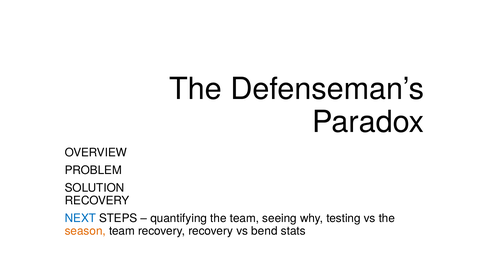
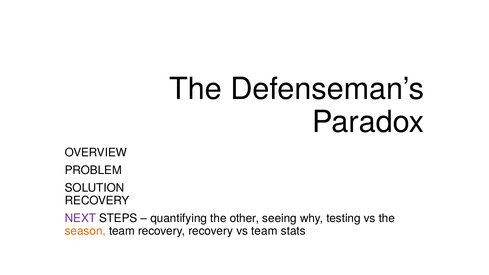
NEXT colour: blue -> purple
the team: team -> other
vs bend: bend -> team
